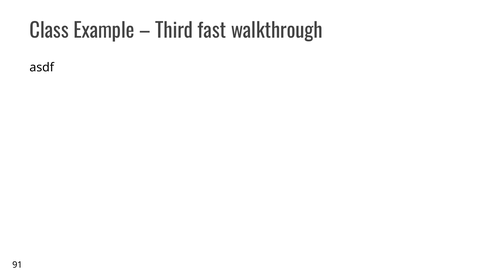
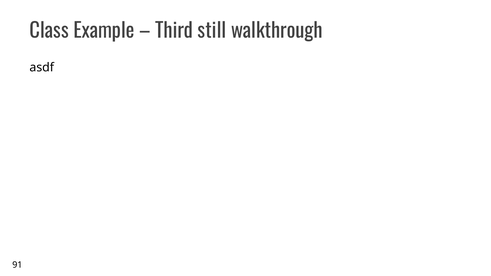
fast: fast -> still
